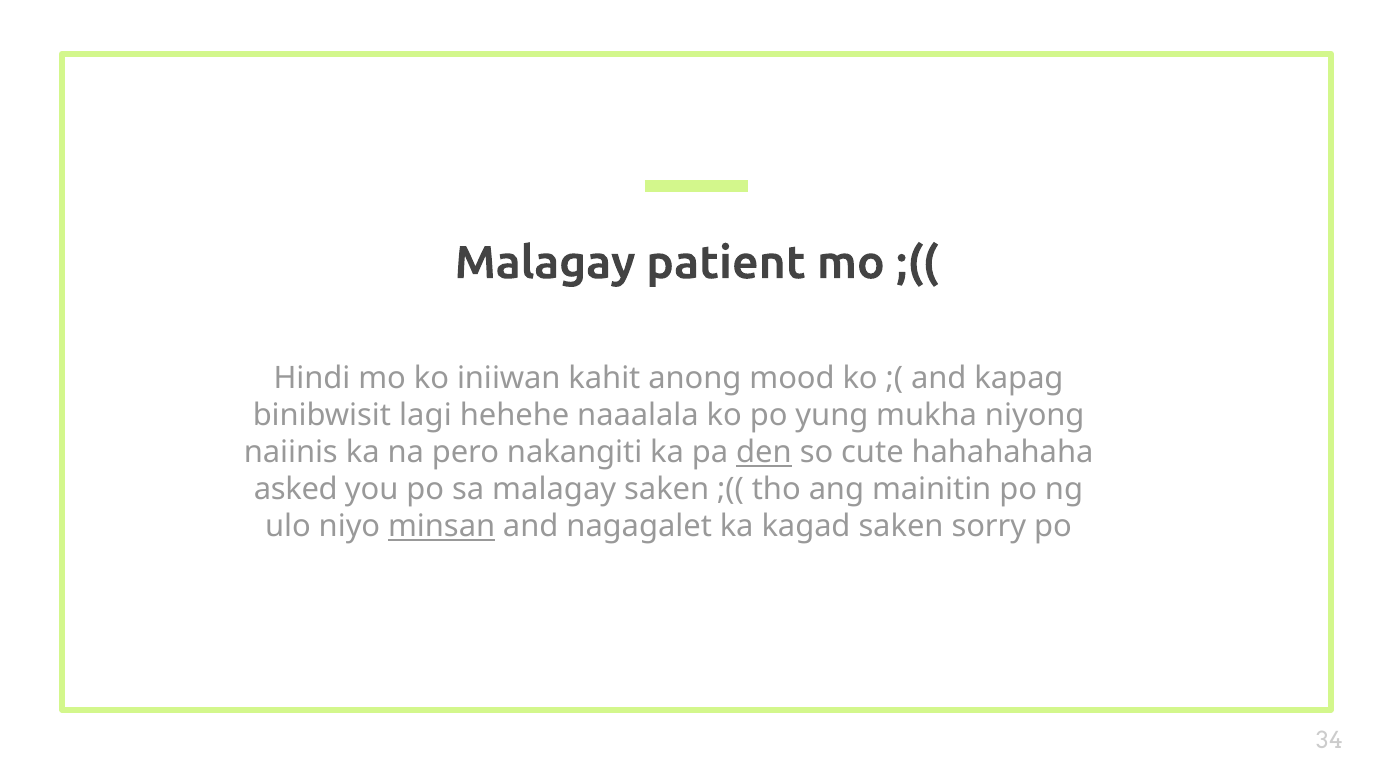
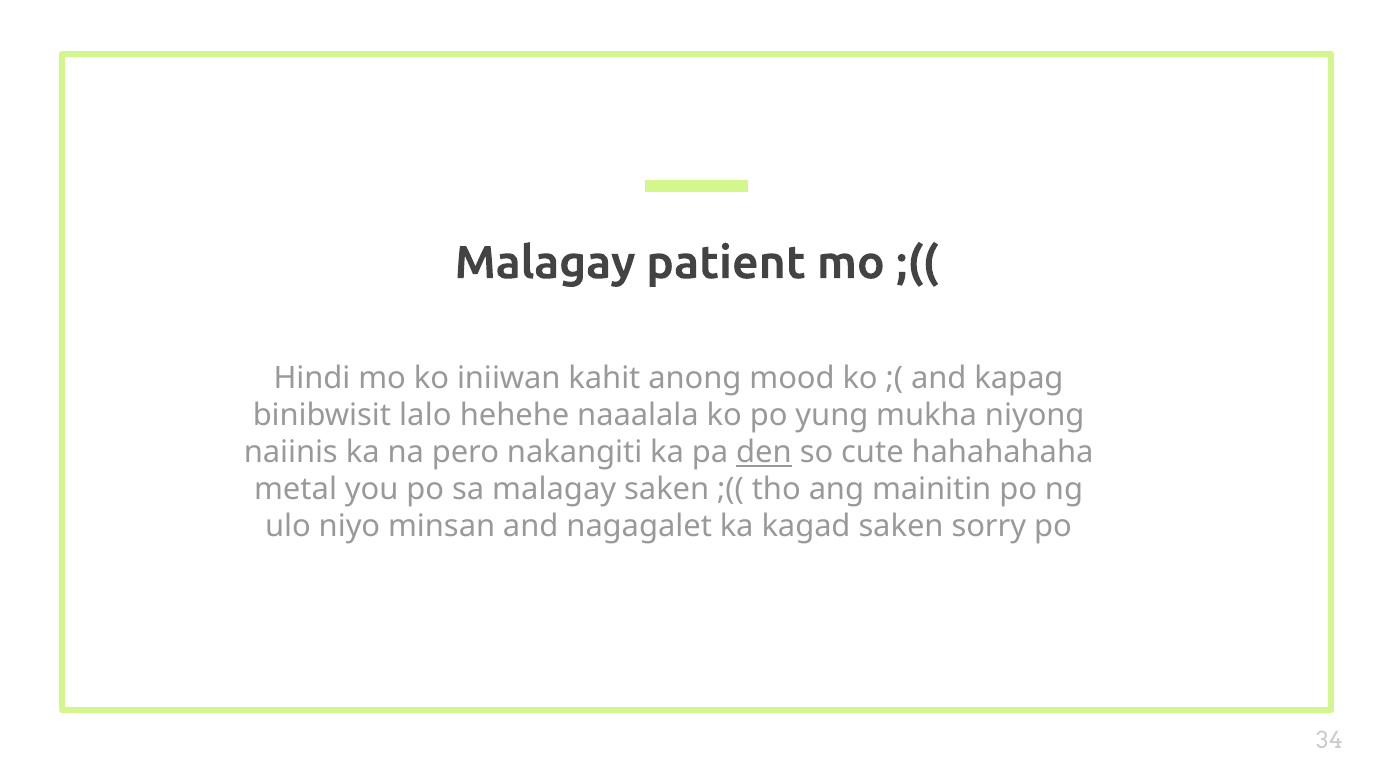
lagi: lagi -> lalo
asked: asked -> metal
minsan underline: present -> none
